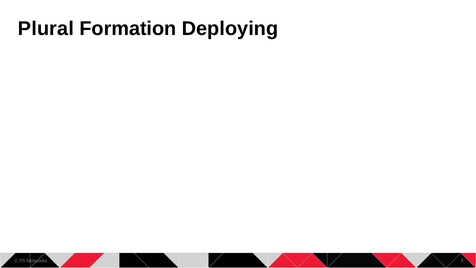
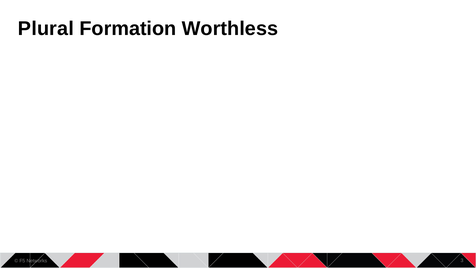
Deploying: Deploying -> Worthless
